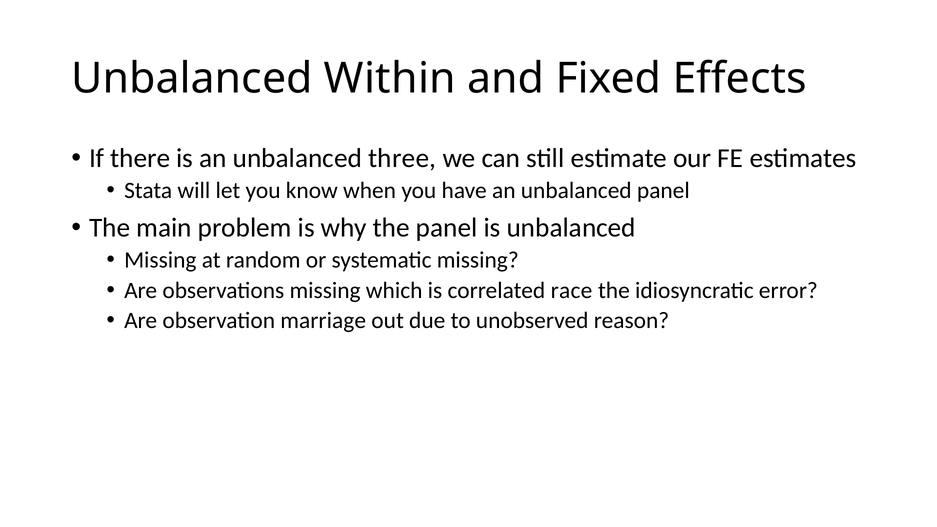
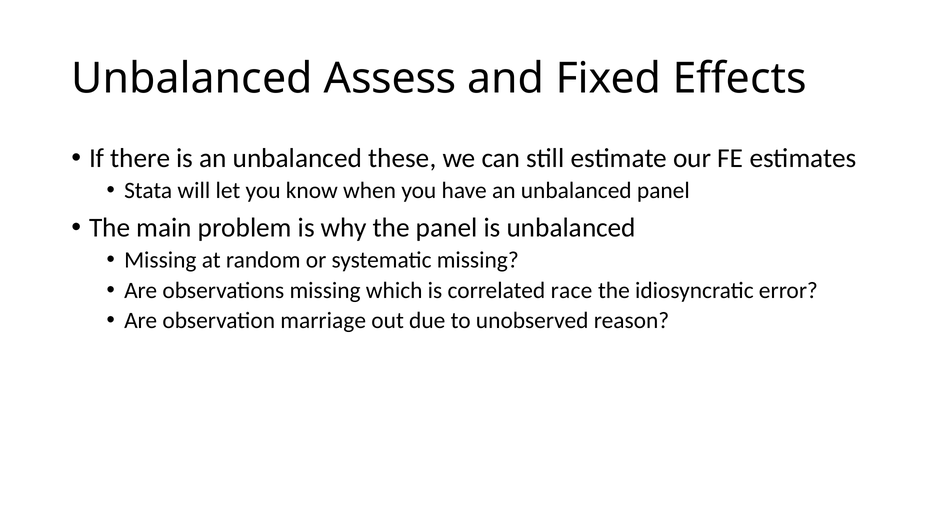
Within: Within -> Assess
three: three -> these
